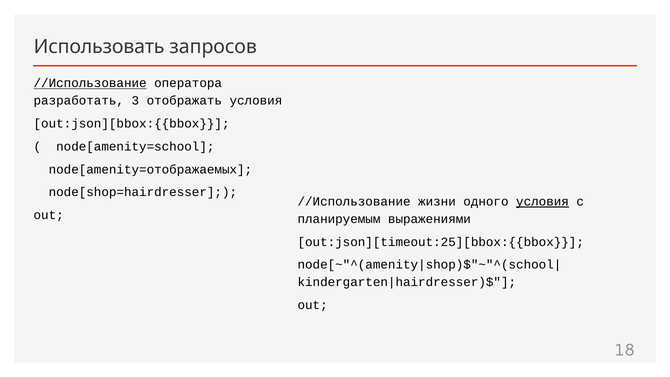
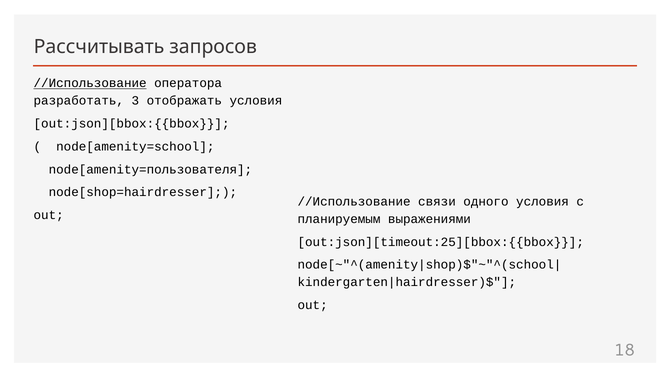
Использовать: Использовать -> Рассчитывать
node[amenity=отображаемых: node[amenity=отображаемых -> node[amenity=пользователя
жизни: жизни -> связи
условия at (542, 202) underline: present -> none
